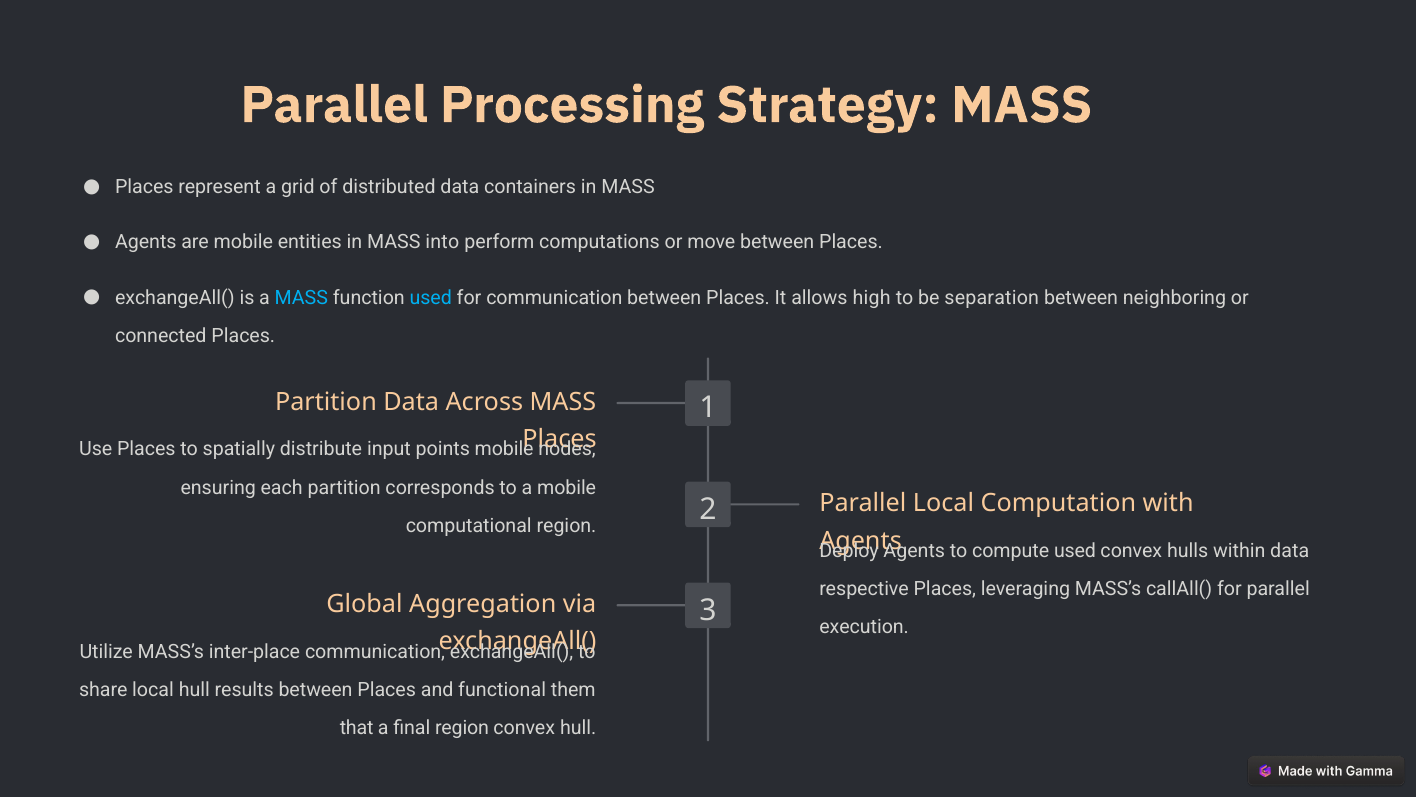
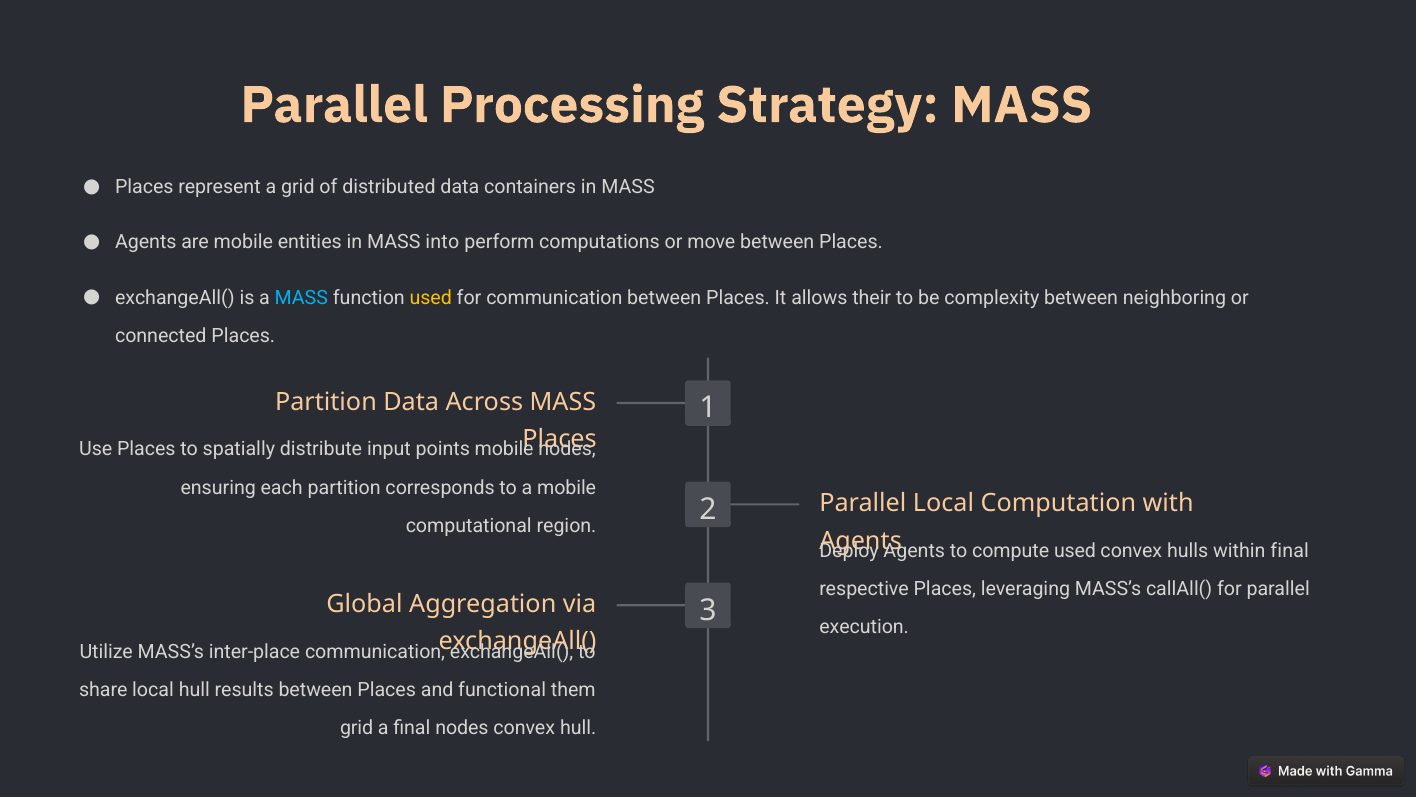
used at (431, 298) colour: light blue -> yellow
high: high -> their
separation: separation -> complexity
within data: data -> final
that at (357, 728): that -> grid
final region: region -> nodes
